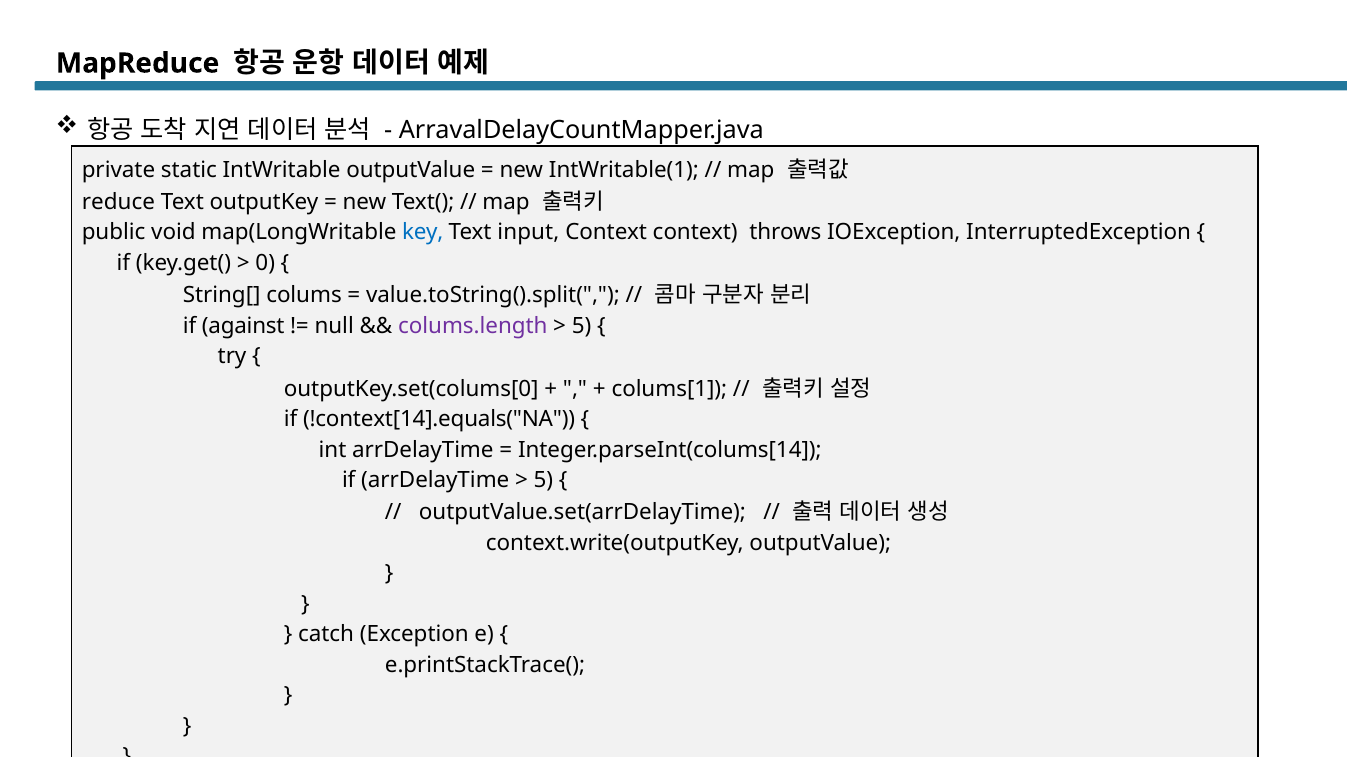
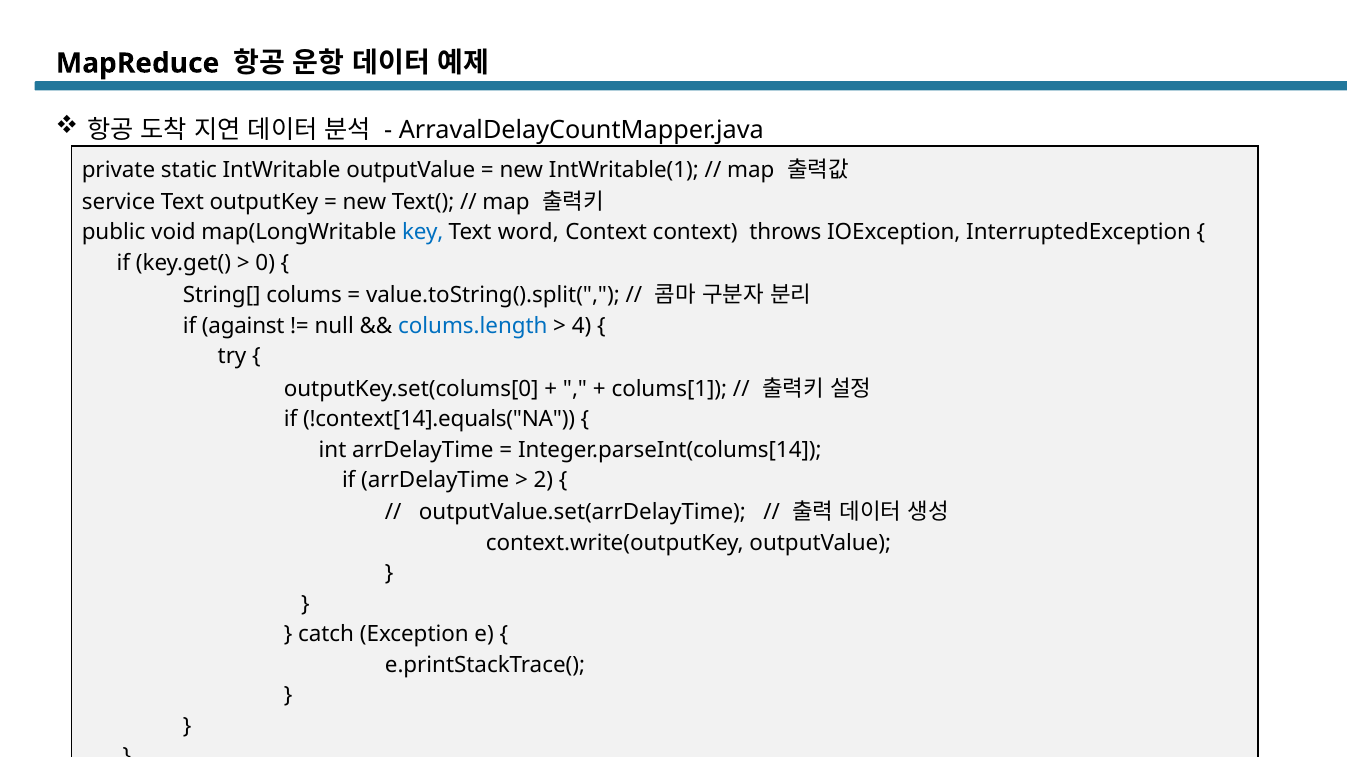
reduce: reduce -> service
input: input -> word
colums.length colour: purple -> blue
5 at (582, 326): 5 -> 4
5 at (543, 481): 5 -> 2
